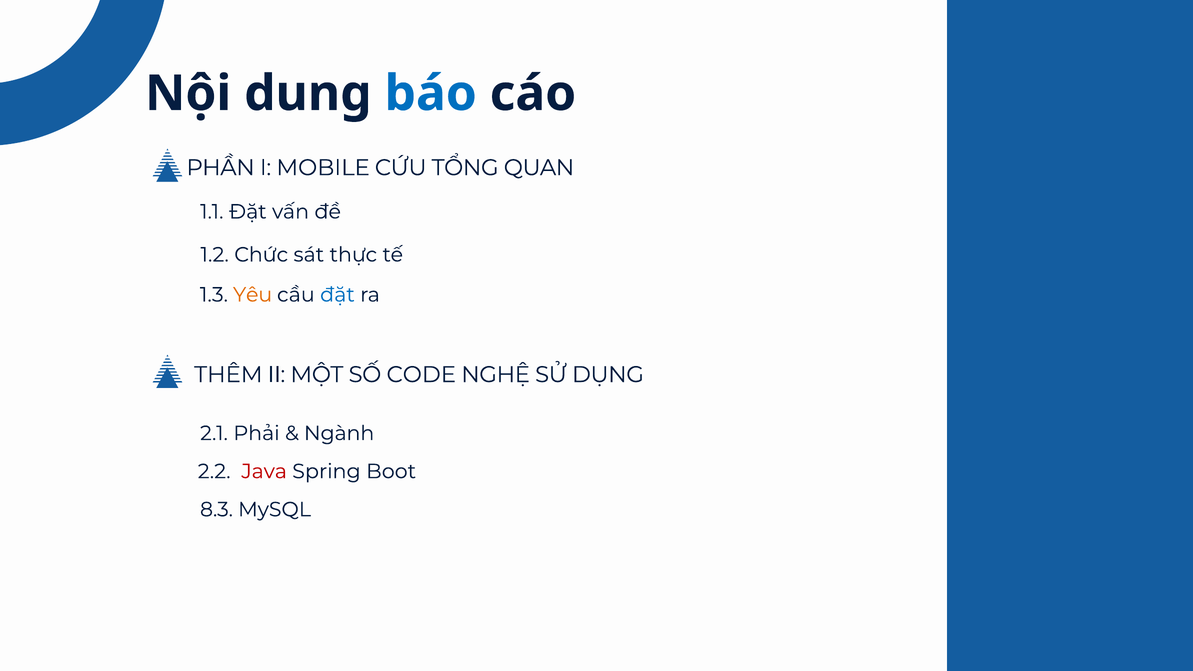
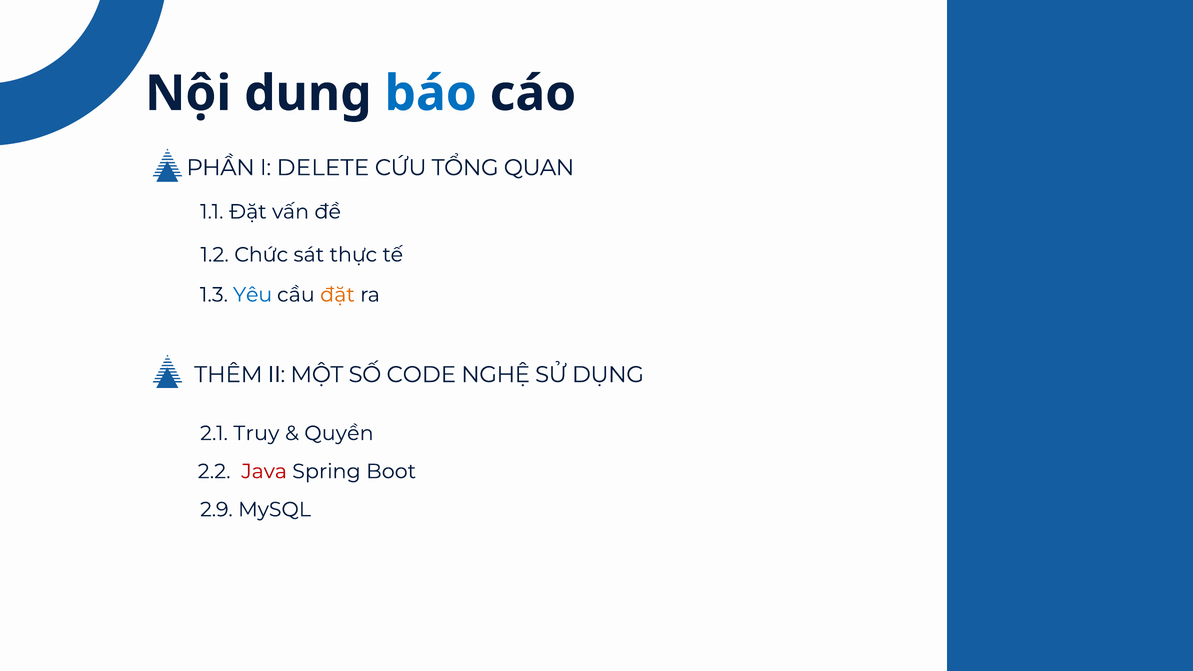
MOBILE: MOBILE -> DELETE
Yêu colour: orange -> blue
đặt at (337, 295) colour: blue -> orange
Phải: Phải -> Truy
Ngành: Ngành -> Quyền
8.3: 8.3 -> 2.9
